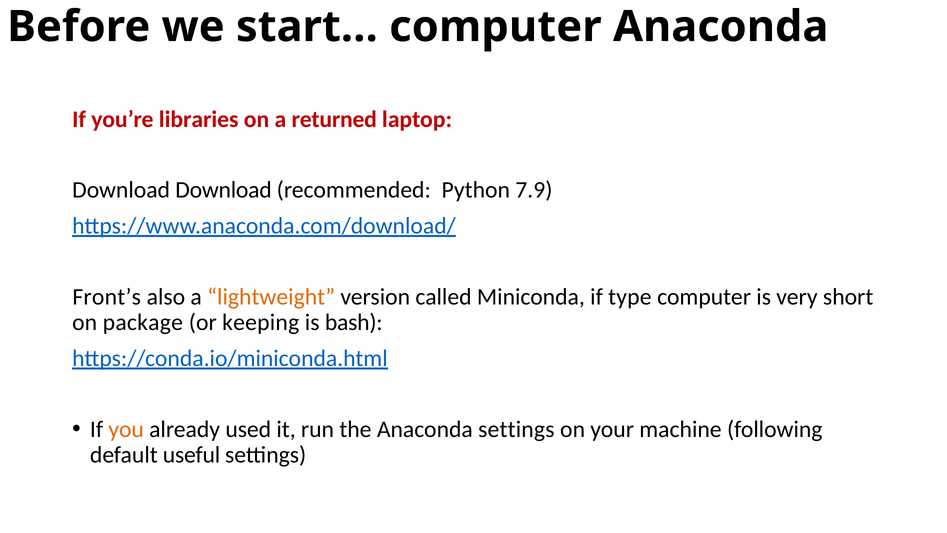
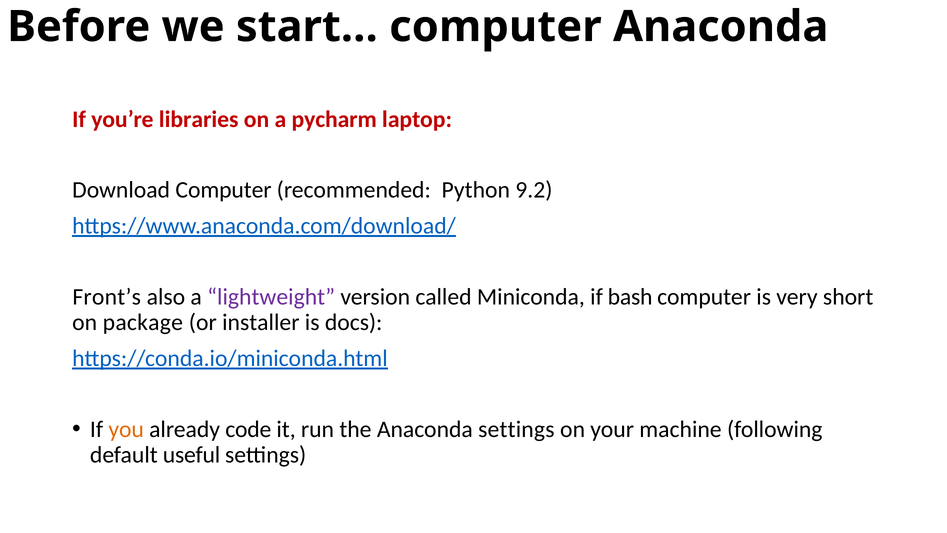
returned: returned -> pycharm
Download Download: Download -> Computer
7.9: 7.9 -> 9.2
lightweight colour: orange -> purple
type: type -> bash
keeping: keeping -> installer
bash: bash -> docs
used: used -> code
